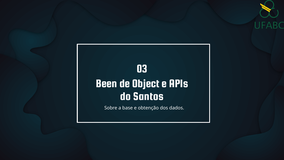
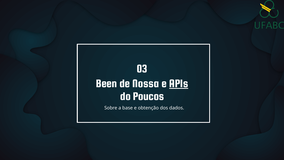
Object: Object -> Nossa
APIs underline: none -> present
Santos: Santos -> Poucos
